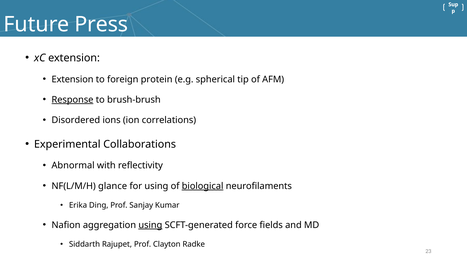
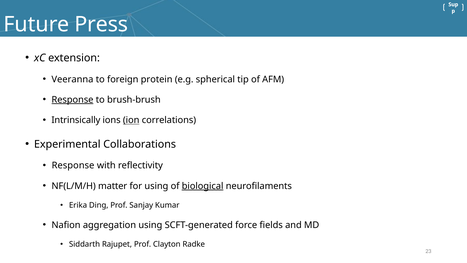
Extension at (73, 79): Extension -> Veeranna
Disordered: Disordered -> Intrinsically
ion underline: none -> present
Abnormal at (73, 165): Abnormal -> Response
glance: glance -> matter
using at (150, 225) underline: present -> none
